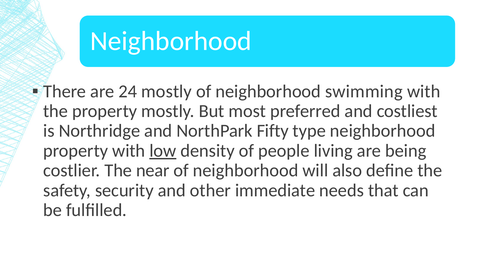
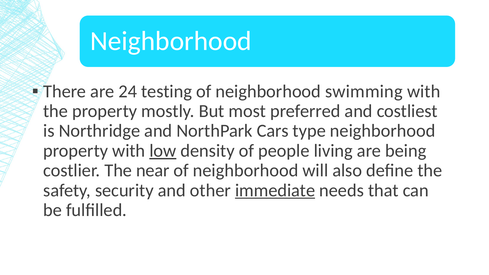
24 mostly: mostly -> testing
Fifty: Fifty -> Cars
immediate underline: none -> present
